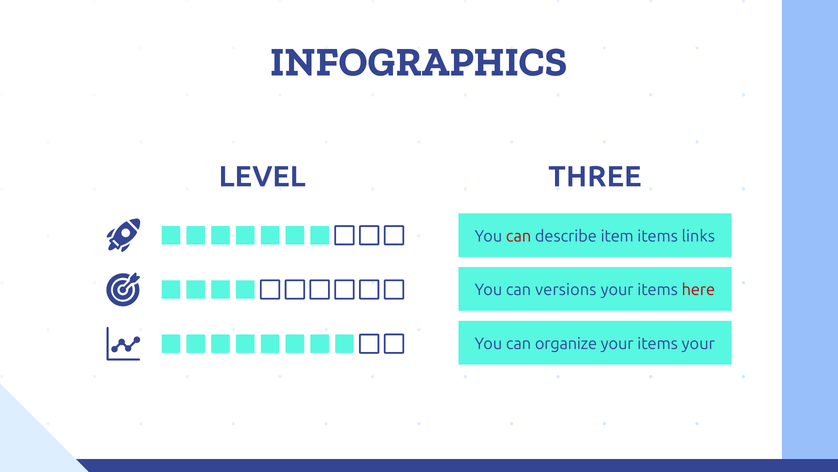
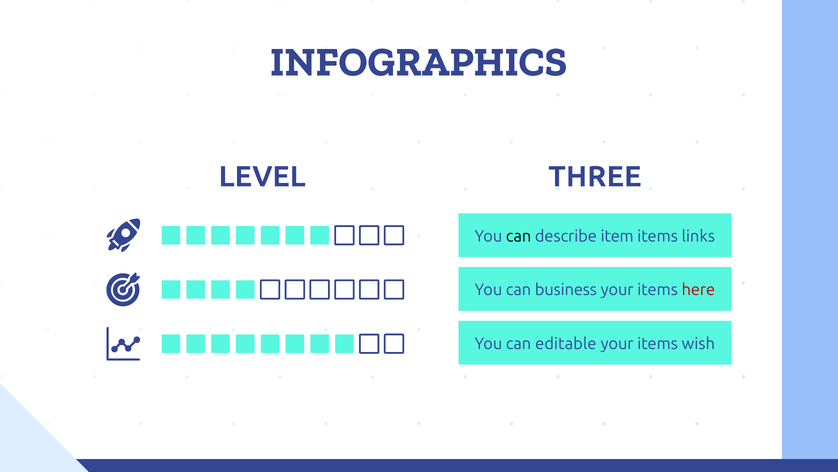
can at (519, 236) colour: red -> black
versions: versions -> business
organize: organize -> editable
items your: your -> wish
